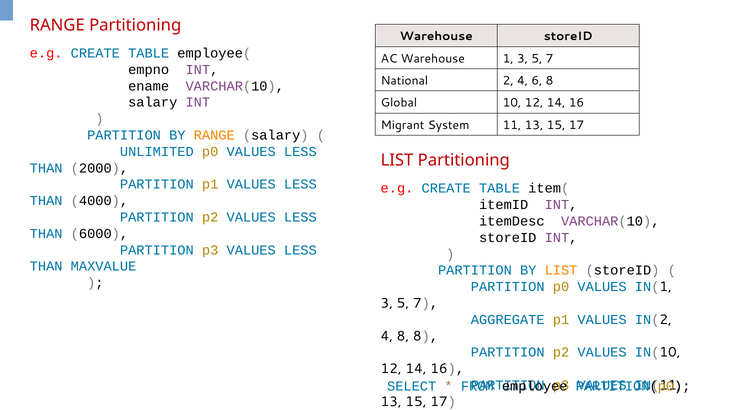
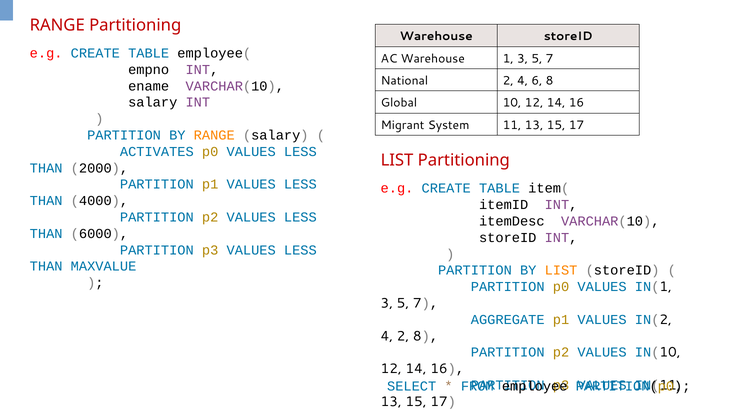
UNLIMITED: UNLIMITED -> ACTIVATES
4 8: 8 -> 2
